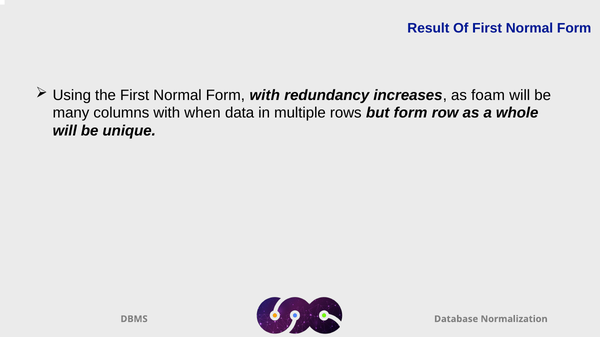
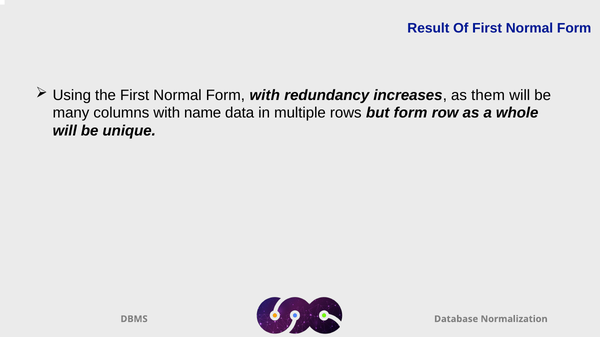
foam: foam -> them
when: when -> name
